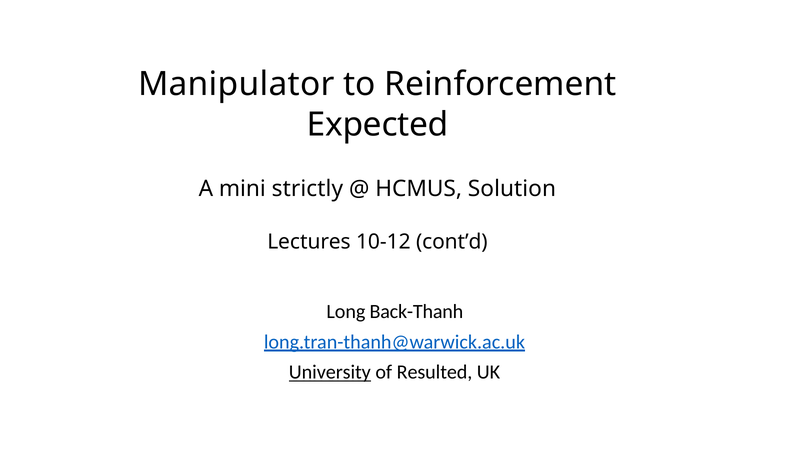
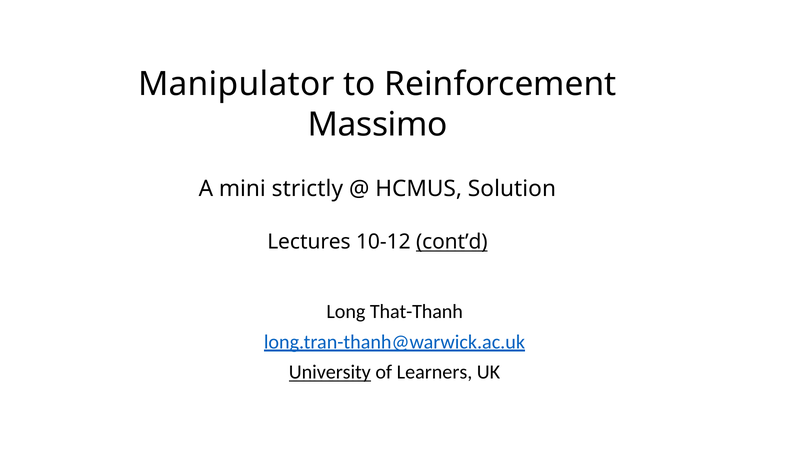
Expected: Expected -> Massimo
cont’d underline: none -> present
Back-Thanh: Back-Thanh -> That-Thanh
Resulted: Resulted -> Learners
